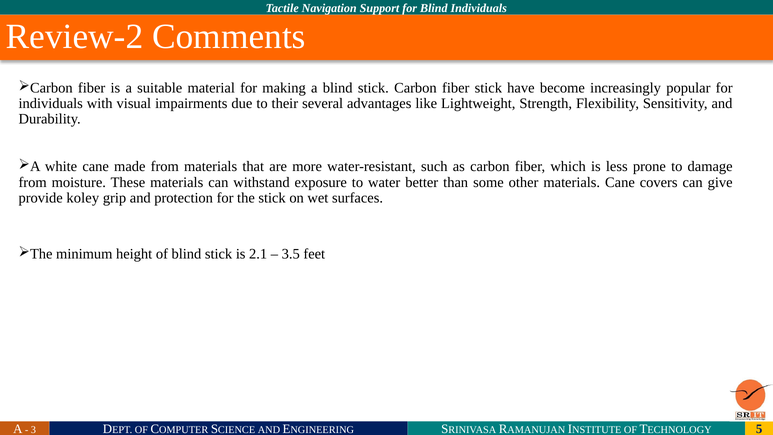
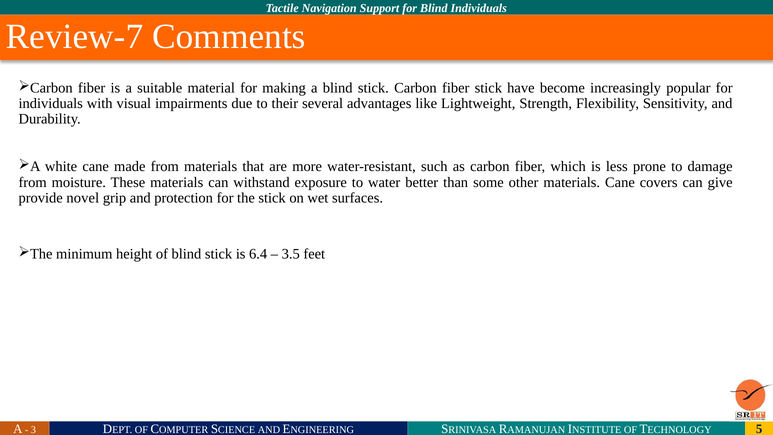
Review-2: Review-2 -> Review-7
koley: koley -> novel
2.1: 2.1 -> 6.4
